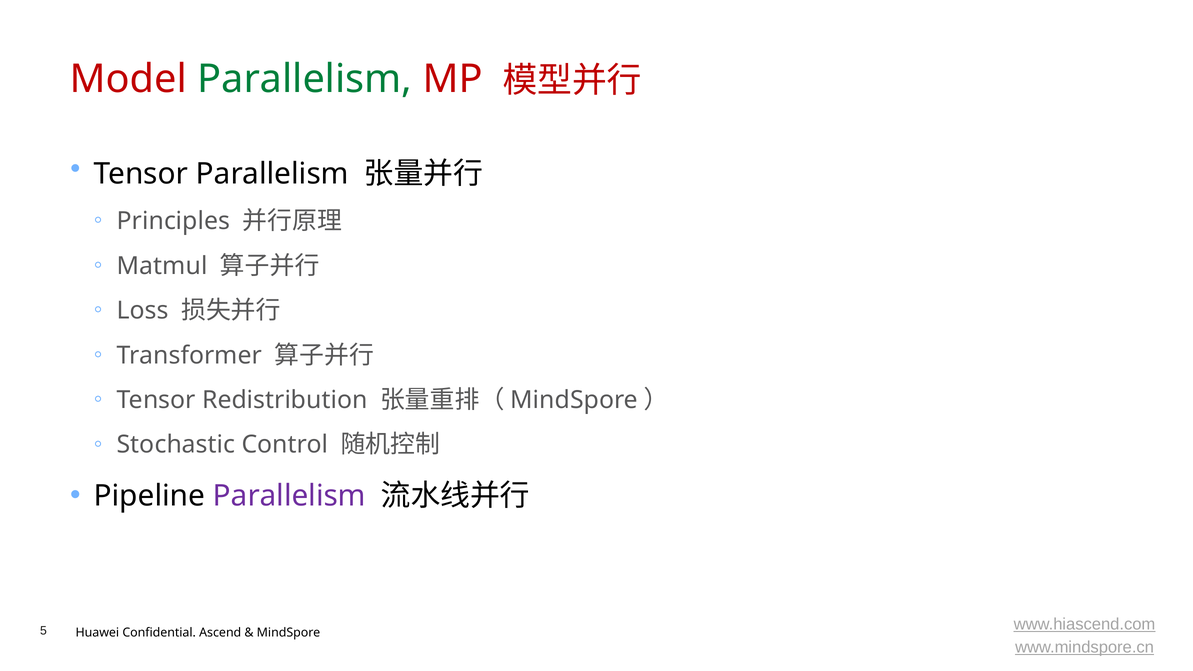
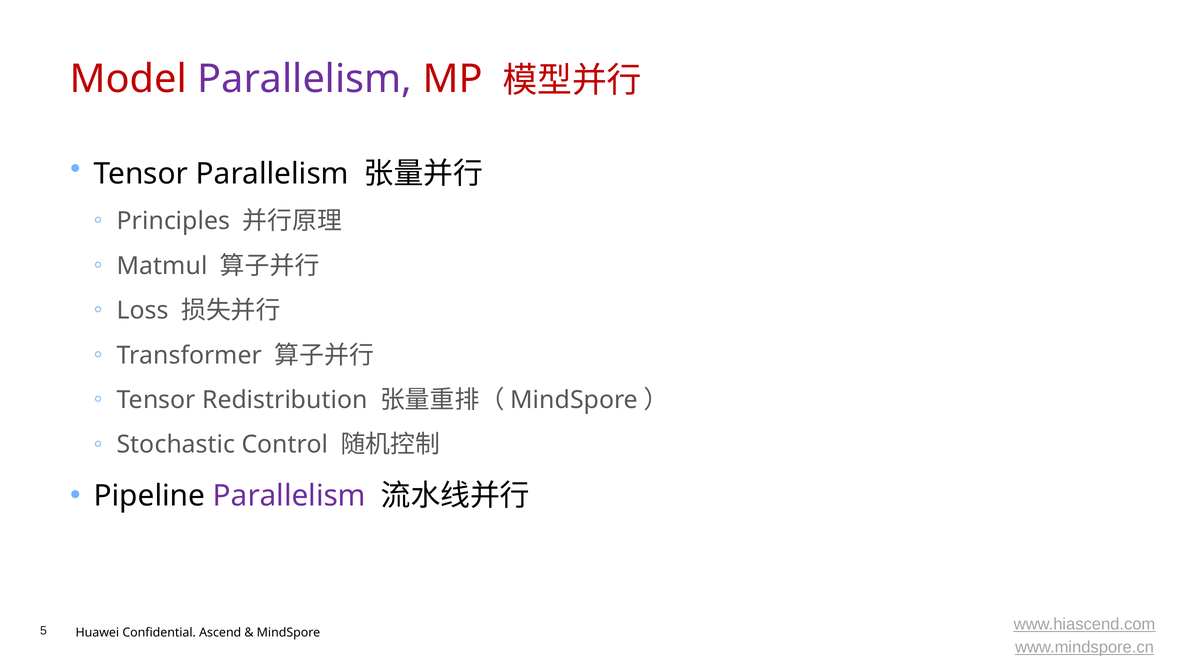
Parallelism at (305, 79) colour: green -> purple
